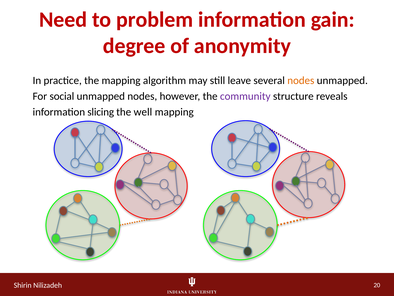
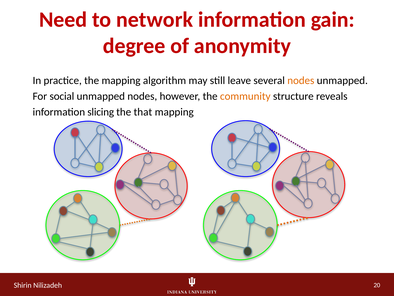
problem: problem -> network
community colour: purple -> orange
well: well -> that
